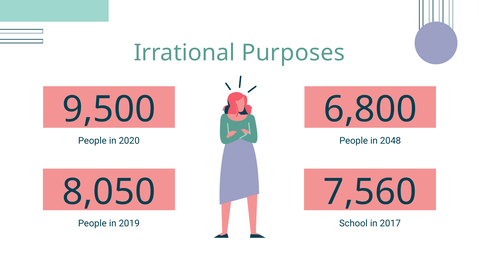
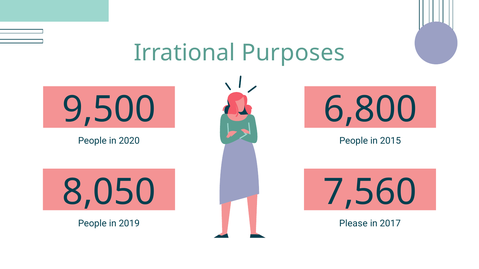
2048: 2048 -> 2015
School: School -> Please
